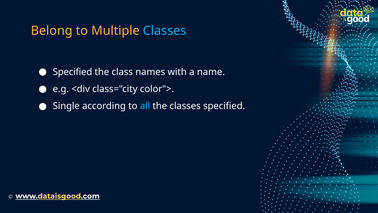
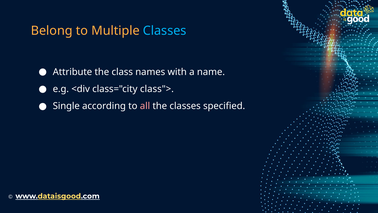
Specified at (72, 72): Specified -> Attribute
color">: color"> -> class">
all colour: light blue -> pink
